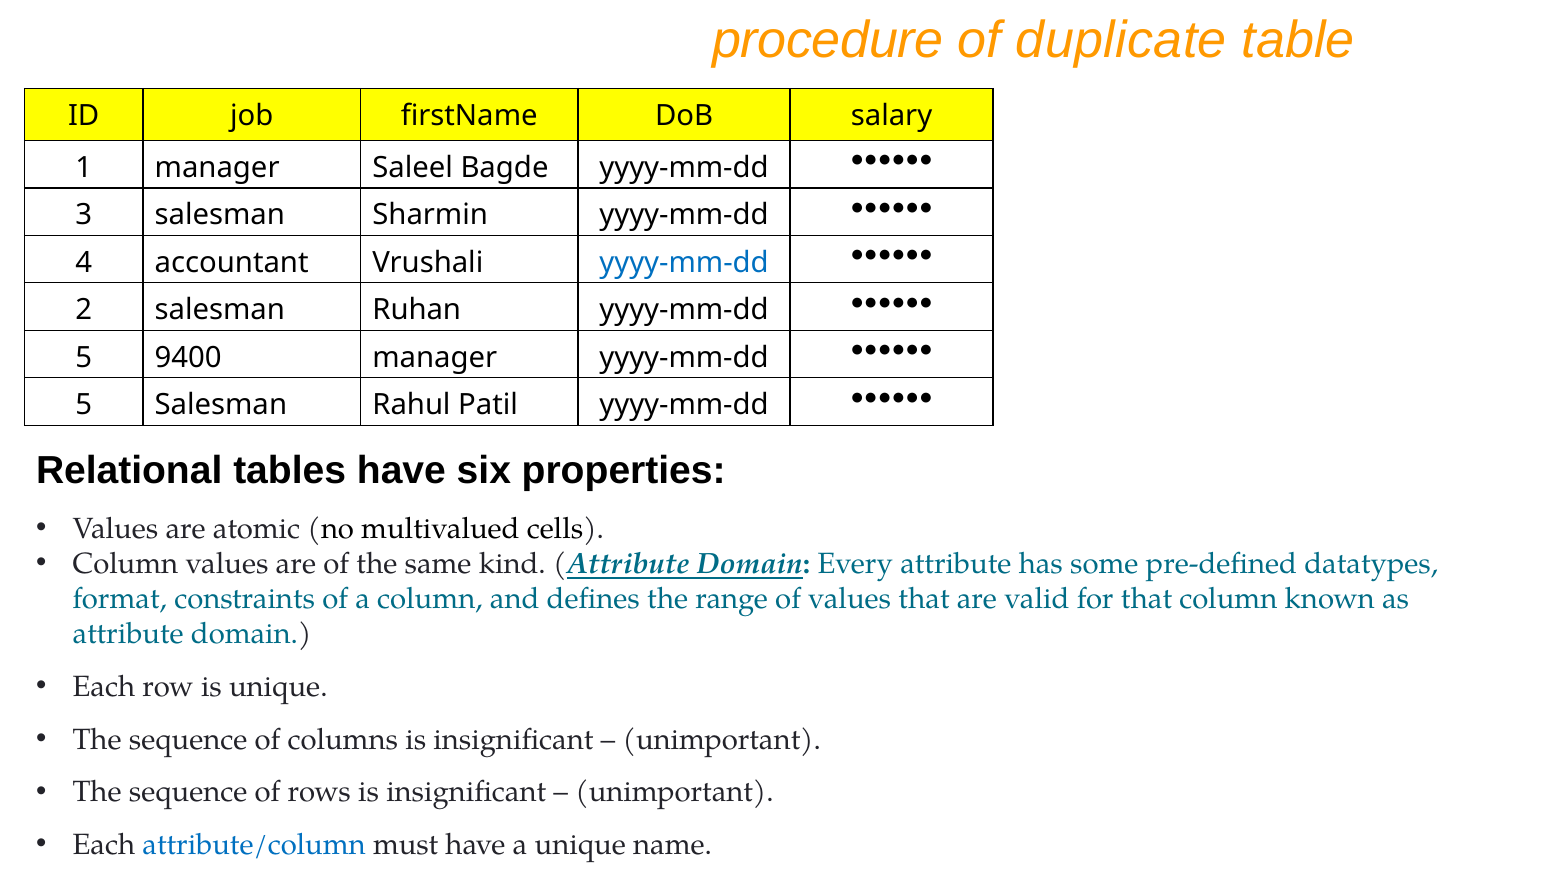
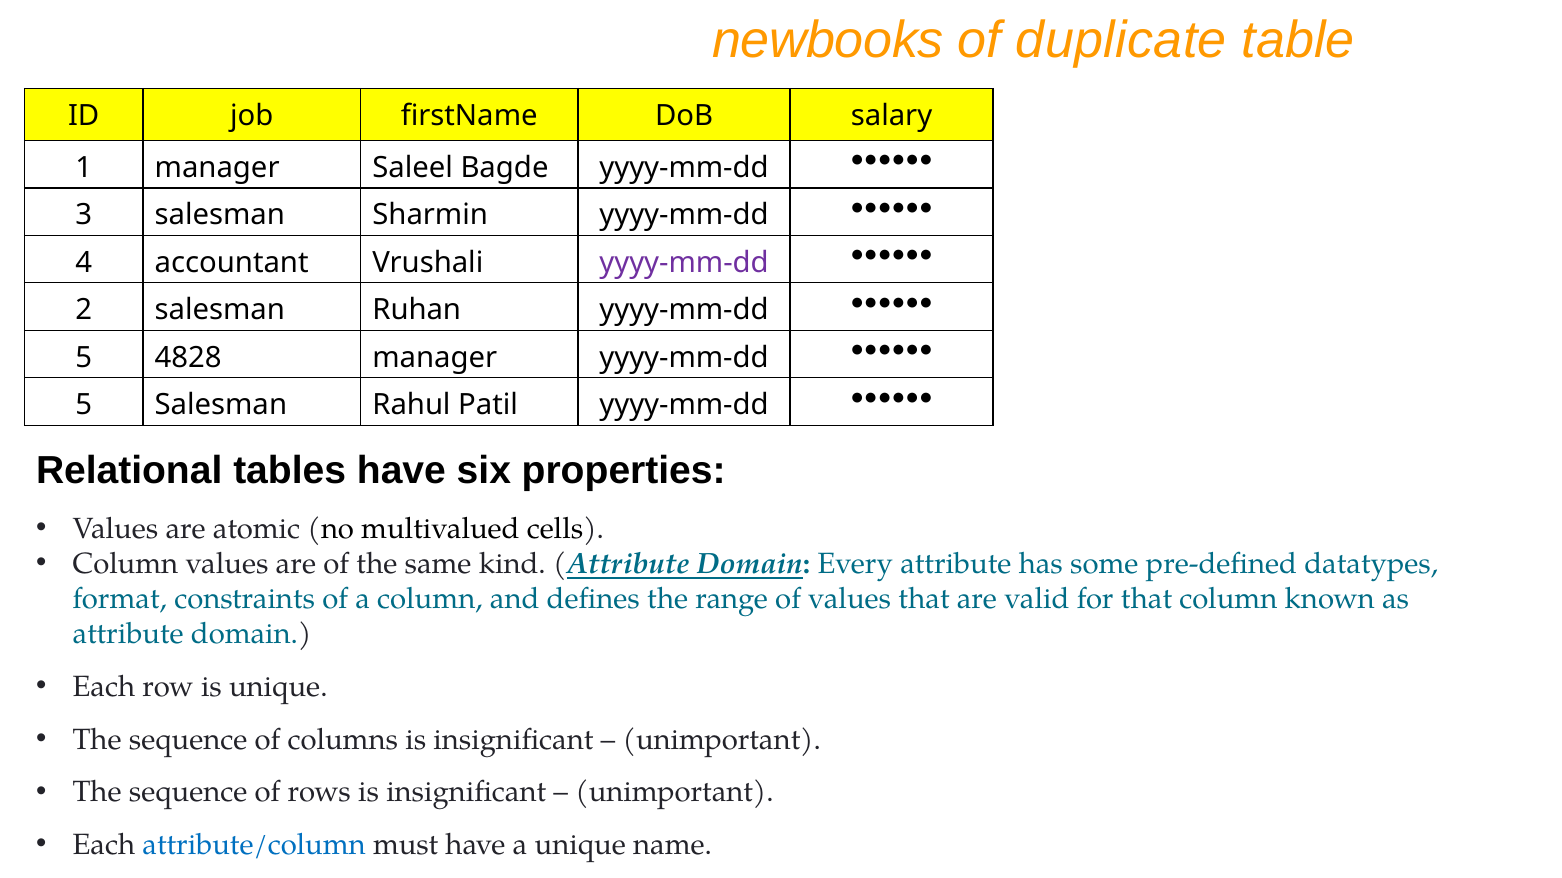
procedure: procedure -> newbooks
yyyy-mm-dd at (684, 263) colour: blue -> purple
9400: 9400 -> 4828
